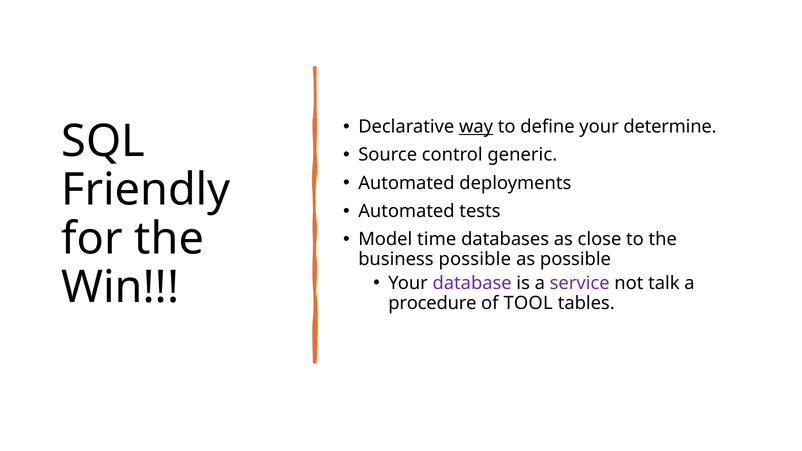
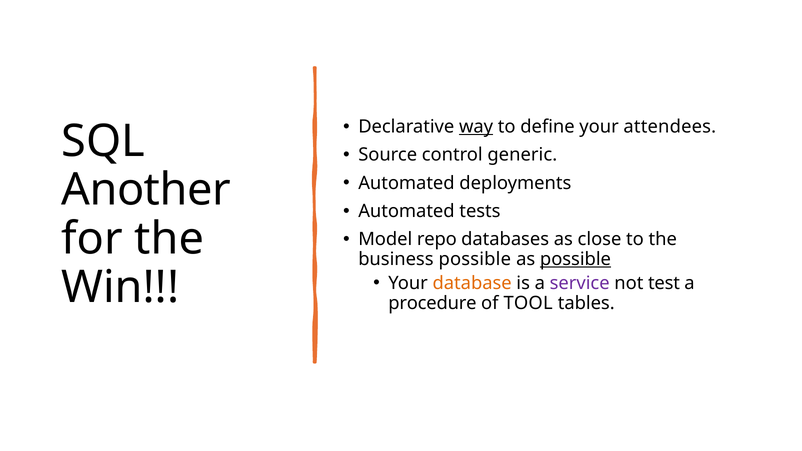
determine: determine -> attendees
Friendly: Friendly -> Another
time: time -> repo
possible at (575, 259) underline: none -> present
database colour: purple -> orange
talk: talk -> test
